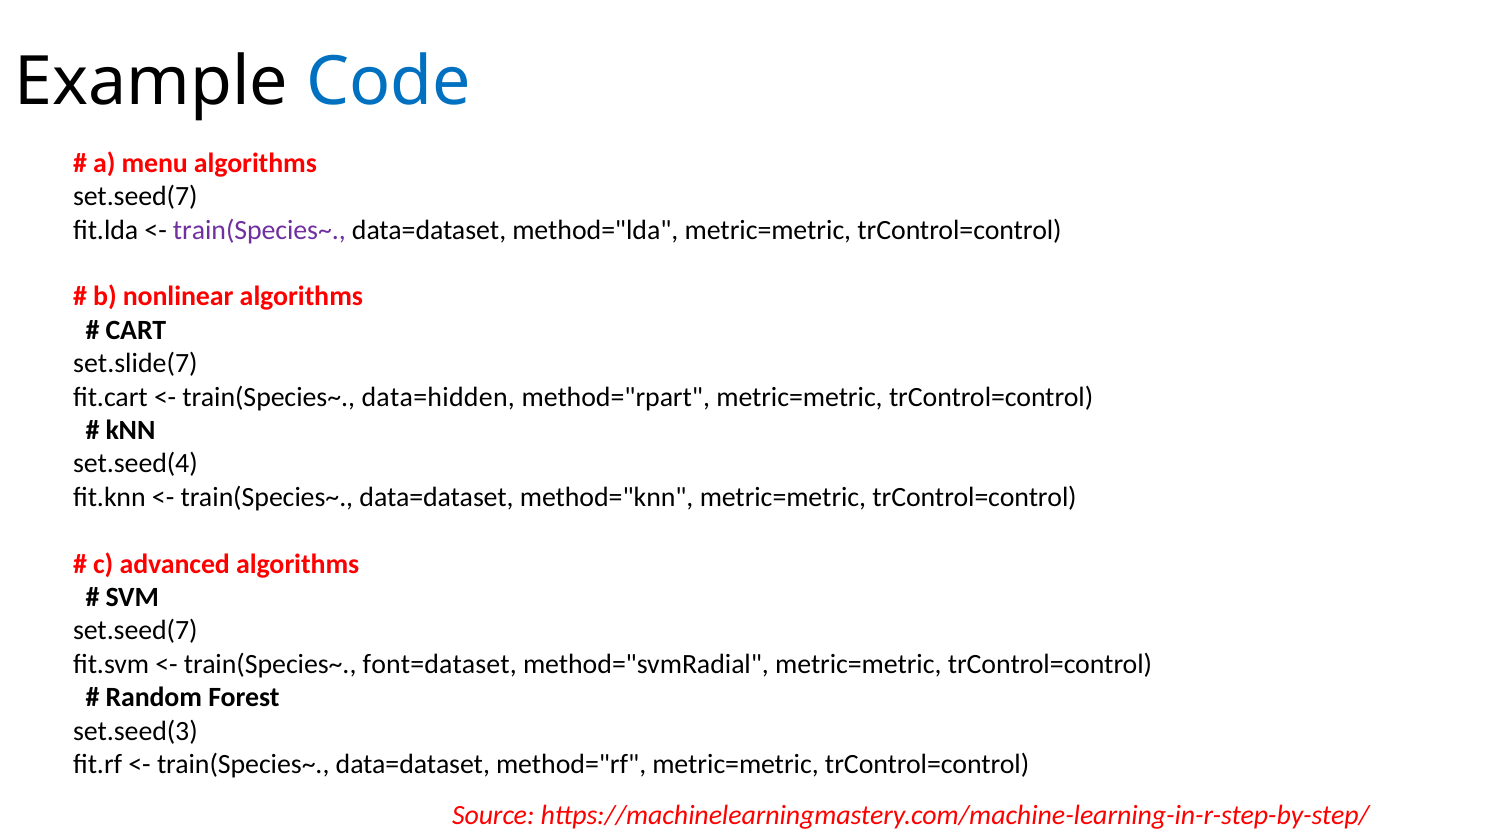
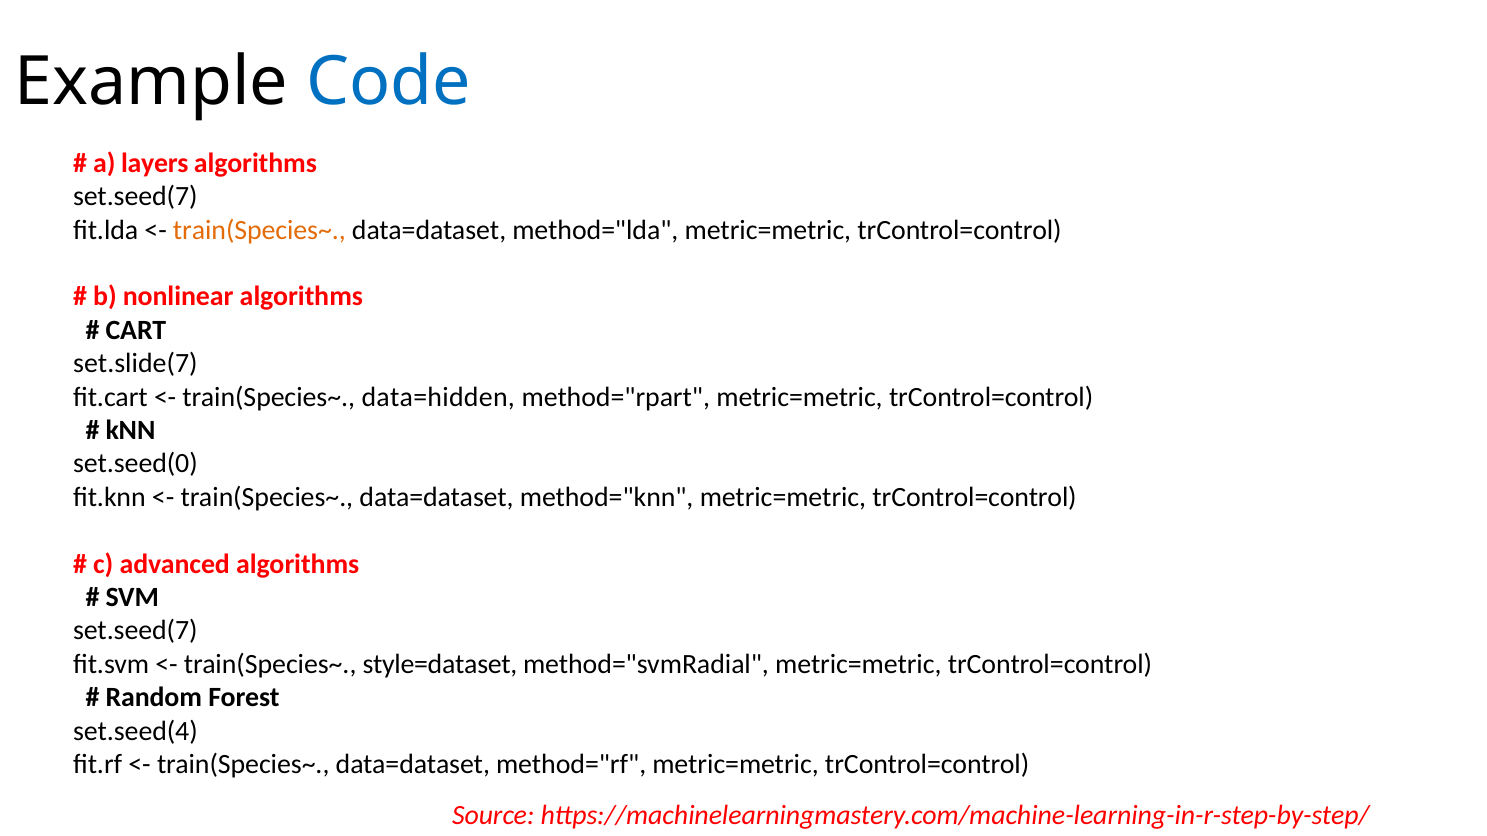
menu: menu -> layers
train(Species~ at (259, 230) colour: purple -> orange
set.seed(4: set.seed(4 -> set.seed(0
font=dataset: font=dataset -> style=dataset
set.seed(3: set.seed(3 -> set.seed(4
